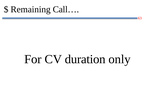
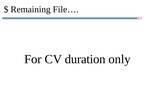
Call…: Call… -> File…
